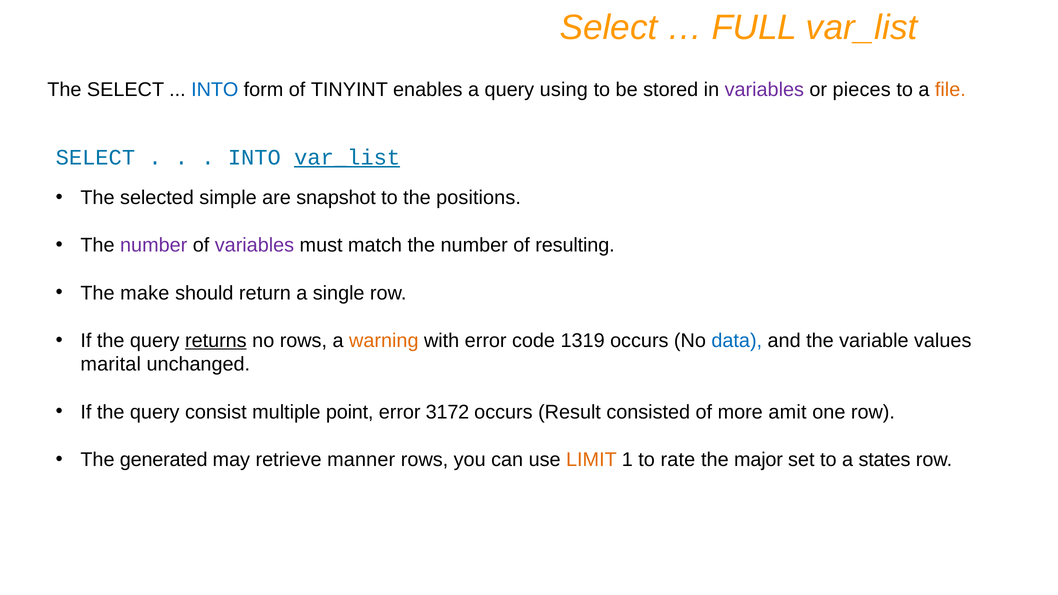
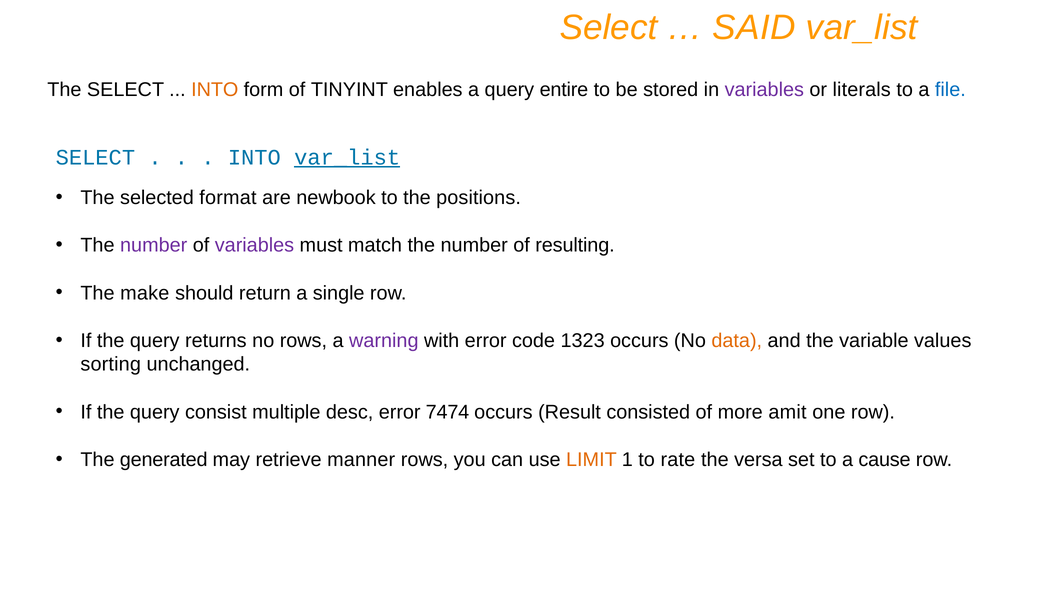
FULL: FULL -> SAID
INTO at (215, 90) colour: blue -> orange
using: using -> entire
pieces: pieces -> literals
file colour: orange -> blue
simple: simple -> format
snapshot: snapshot -> newbook
returns underline: present -> none
warning colour: orange -> purple
1319: 1319 -> 1323
data colour: blue -> orange
marital: marital -> sorting
point: point -> desc
3172: 3172 -> 7474
major: major -> versa
states: states -> cause
